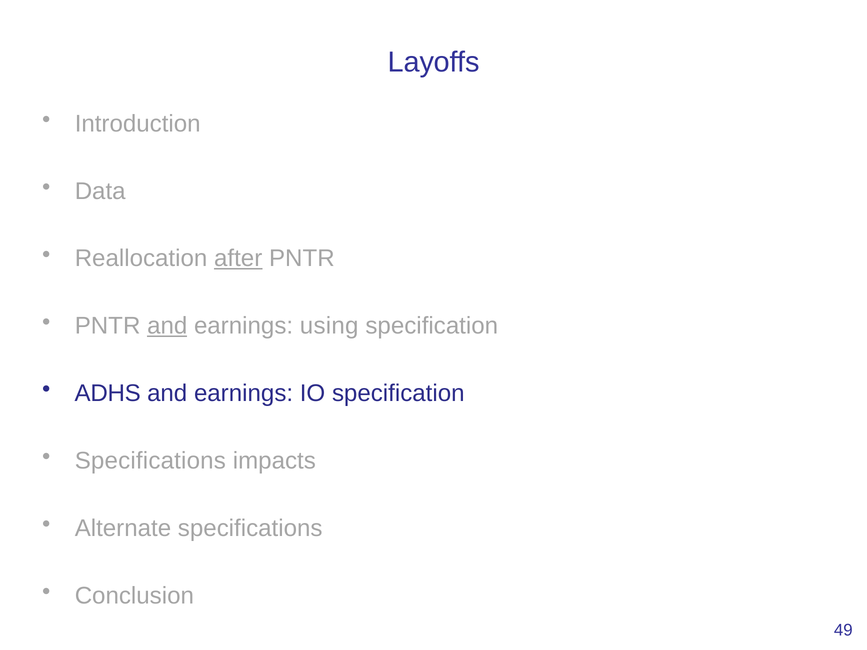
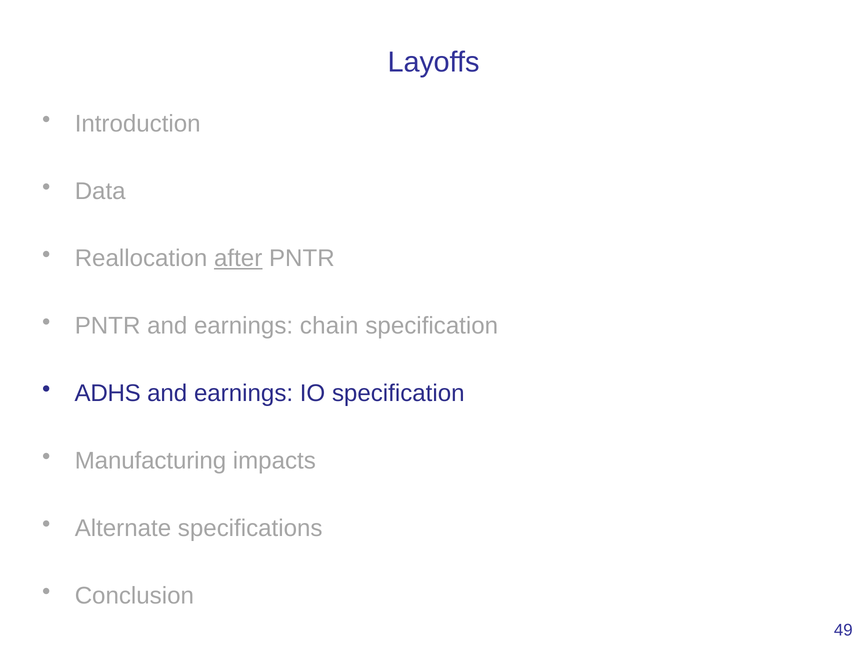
and at (167, 326) underline: present -> none
using: using -> chain
Specifications at (150, 461): Specifications -> Manufacturing
